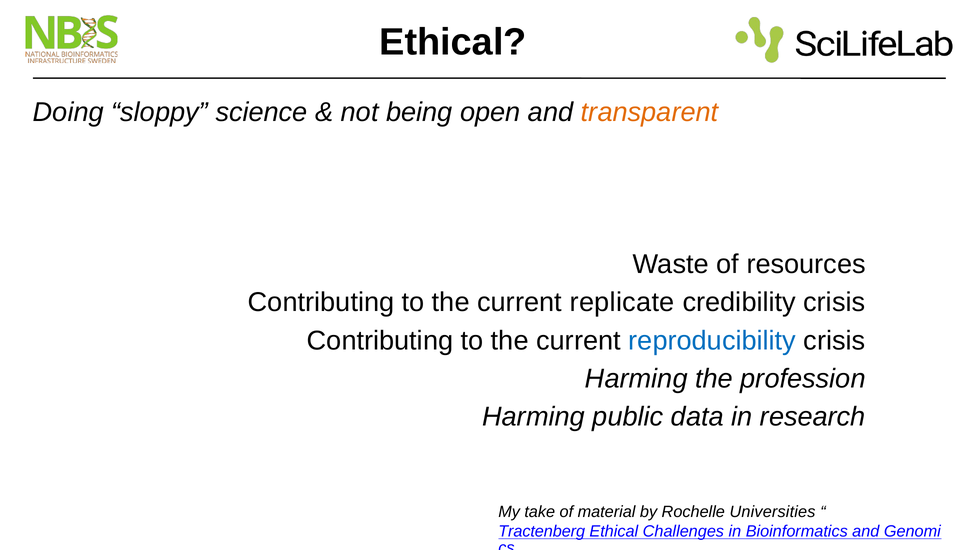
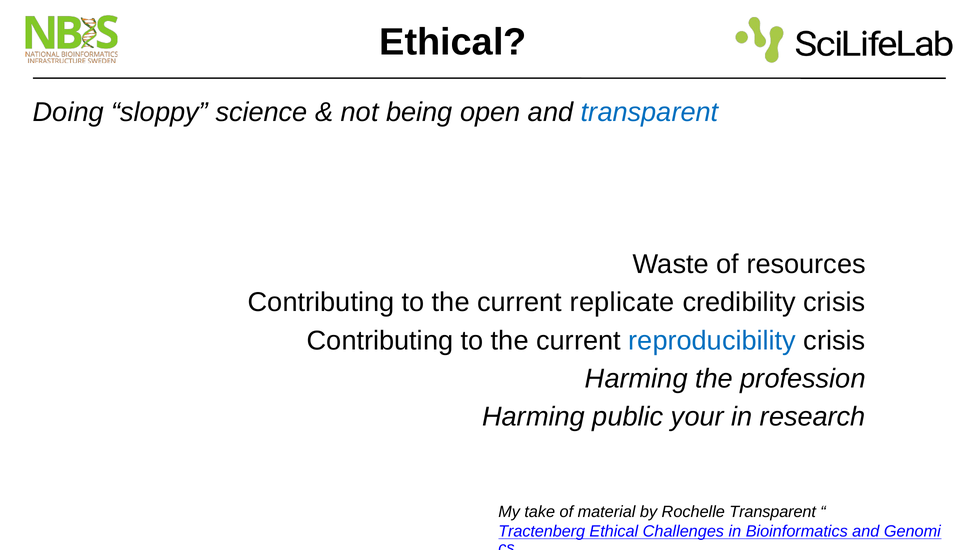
transparent at (650, 112) colour: orange -> blue
data: data -> your
Rochelle Universities: Universities -> Transparent
